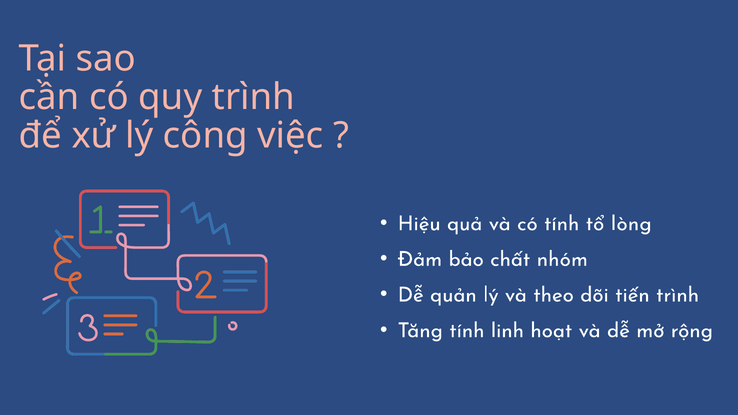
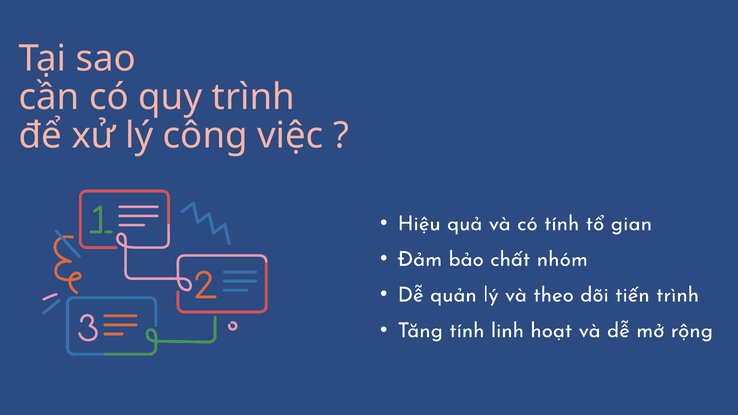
lòng: lòng -> gian
